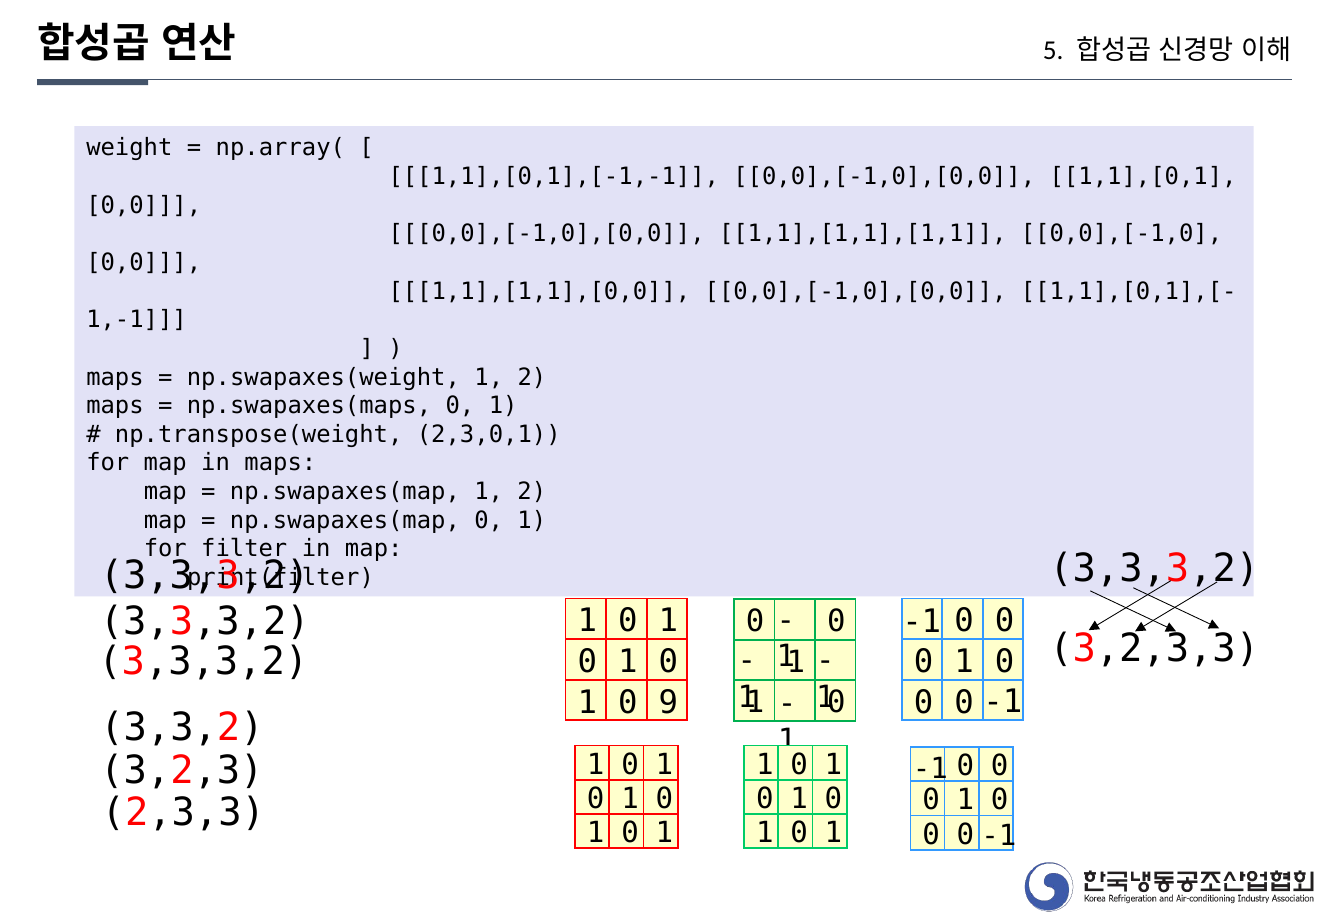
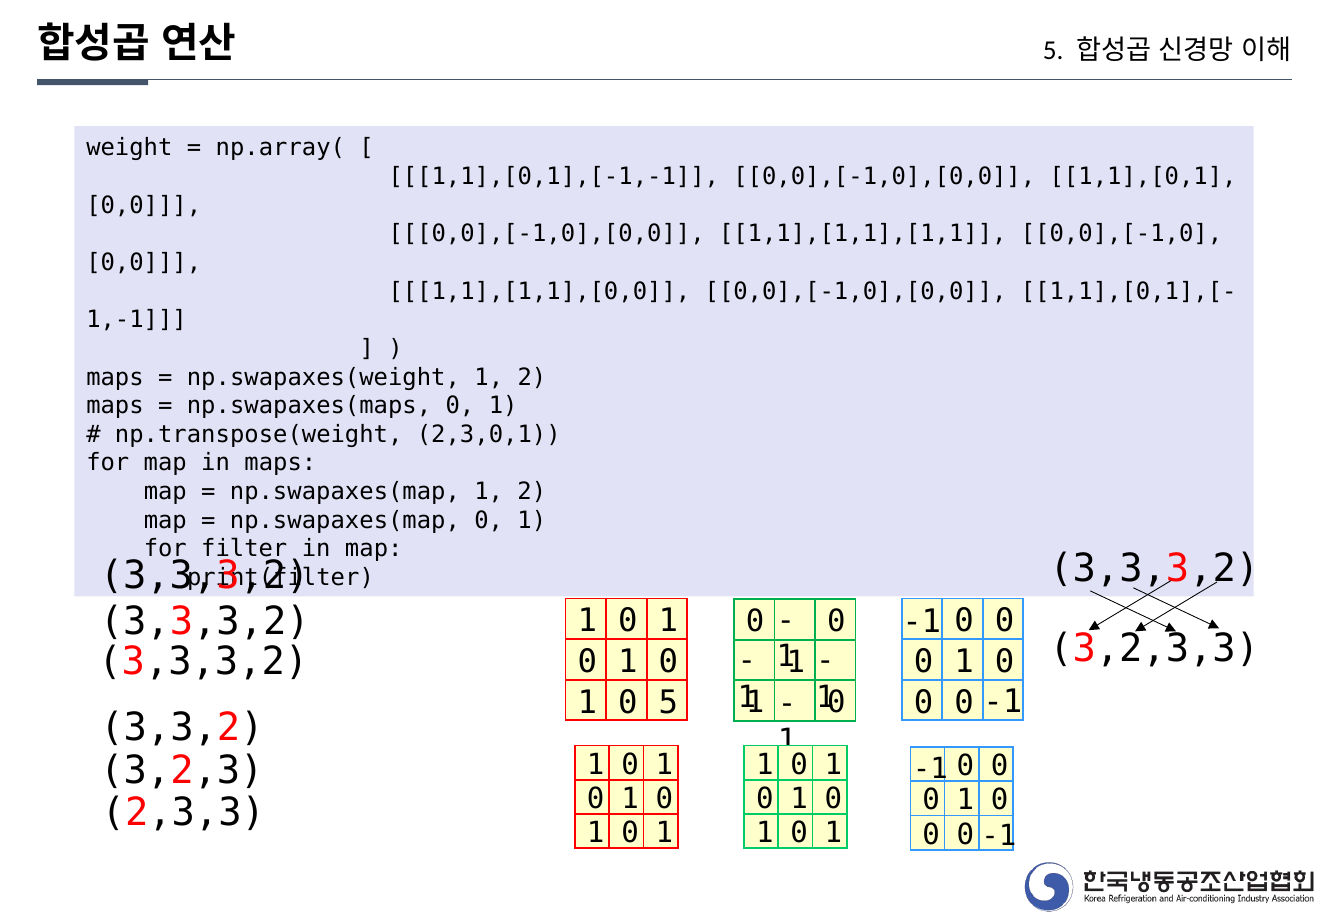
0 9: 9 -> 5
